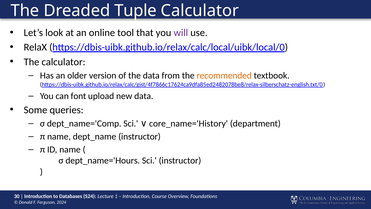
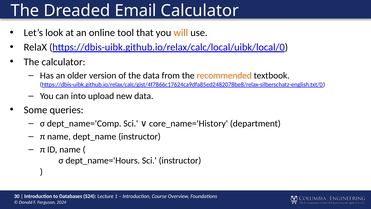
Tuple: Tuple -> Email
will colour: purple -> orange
font: font -> into
